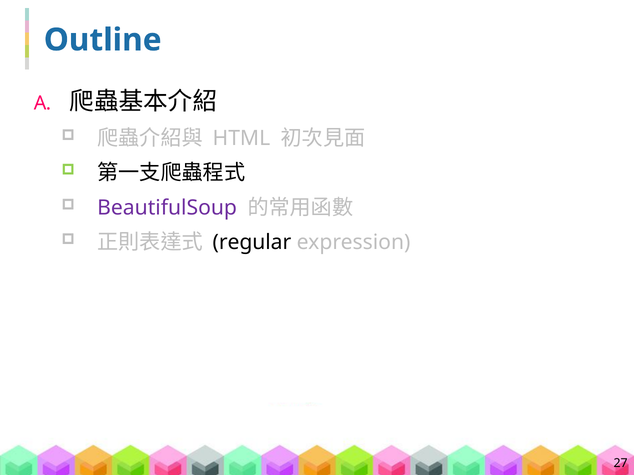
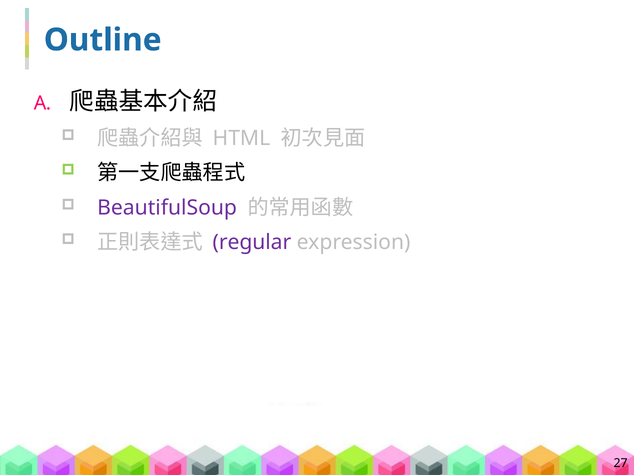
regular colour: black -> purple
